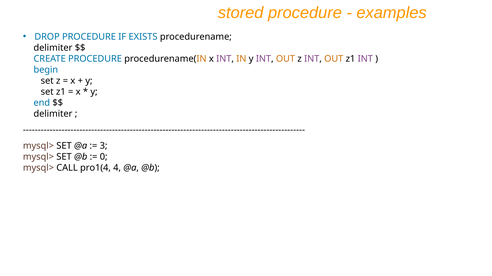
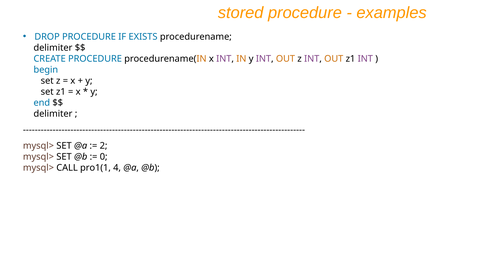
3: 3 -> 2
pro1(4: pro1(4 -> pro1(1
